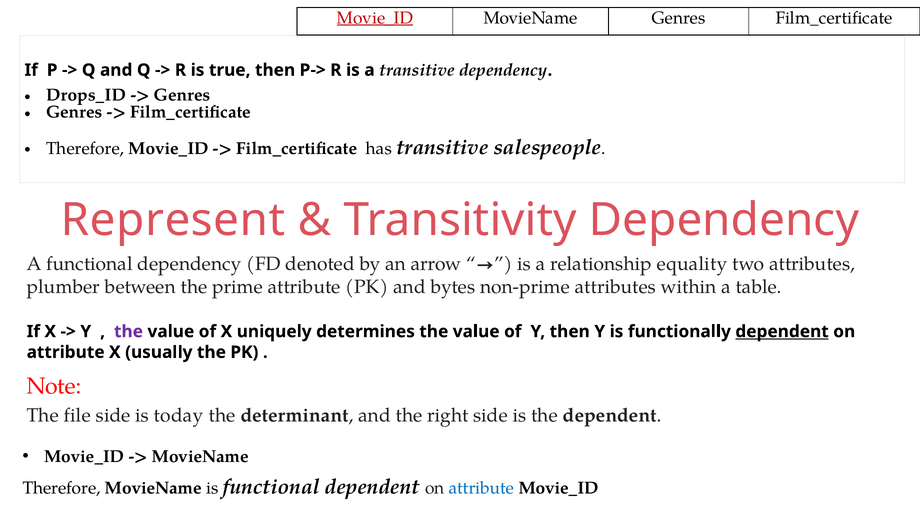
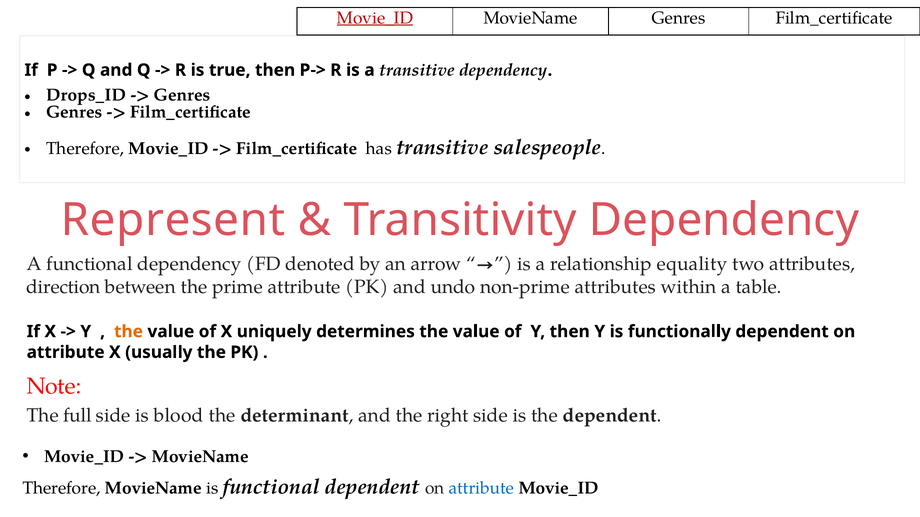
plumber: plumber -> direction
bytes: bytes -> undo
the at (128, 332) colour: purple -> orange
dependent at (782, 332) underline: present -> none
file: file -> full
today: today -> blood
